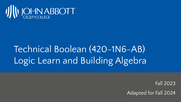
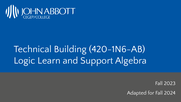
Boolean: Boolean -> Building
Building: Building -> Support
